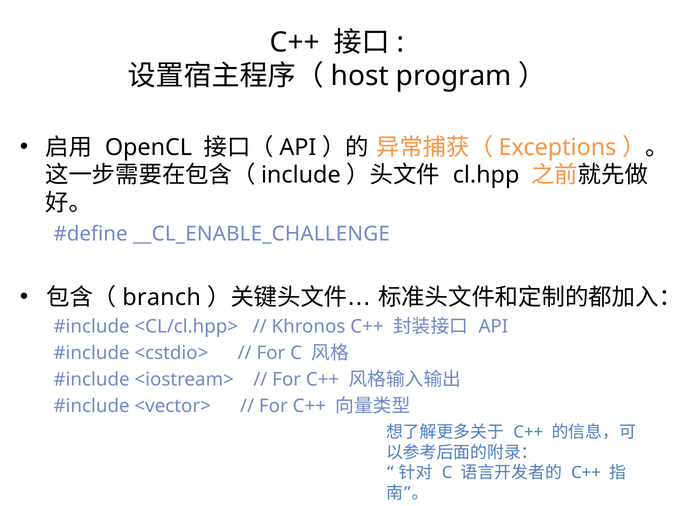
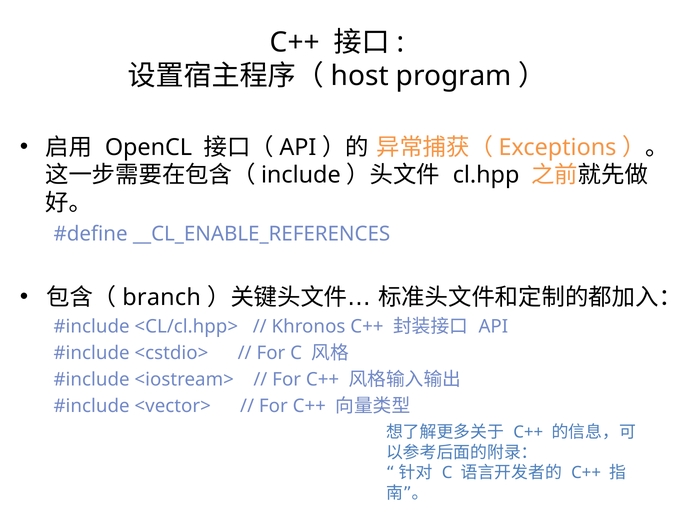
__CL_ENABLE_CHALLENGE: __CL_ENABLE_CHALLENGE -> __CL_ENABLE_REFERENCES
